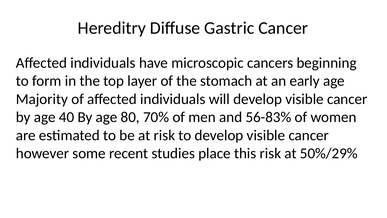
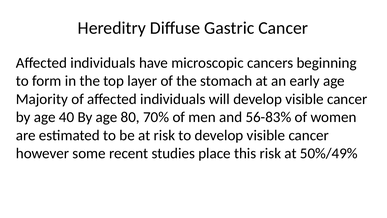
50%/29%: 50%/29% -> 50%/49%
